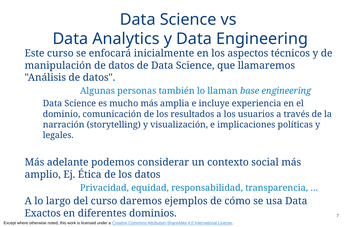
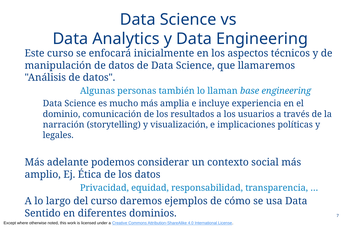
Exactos: Exactos -> Sentido
